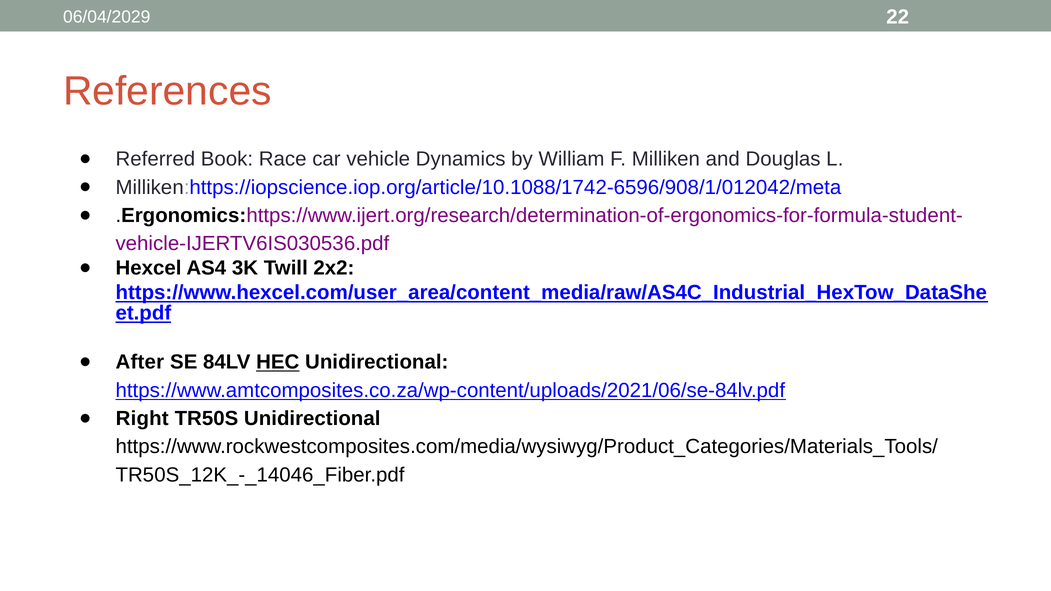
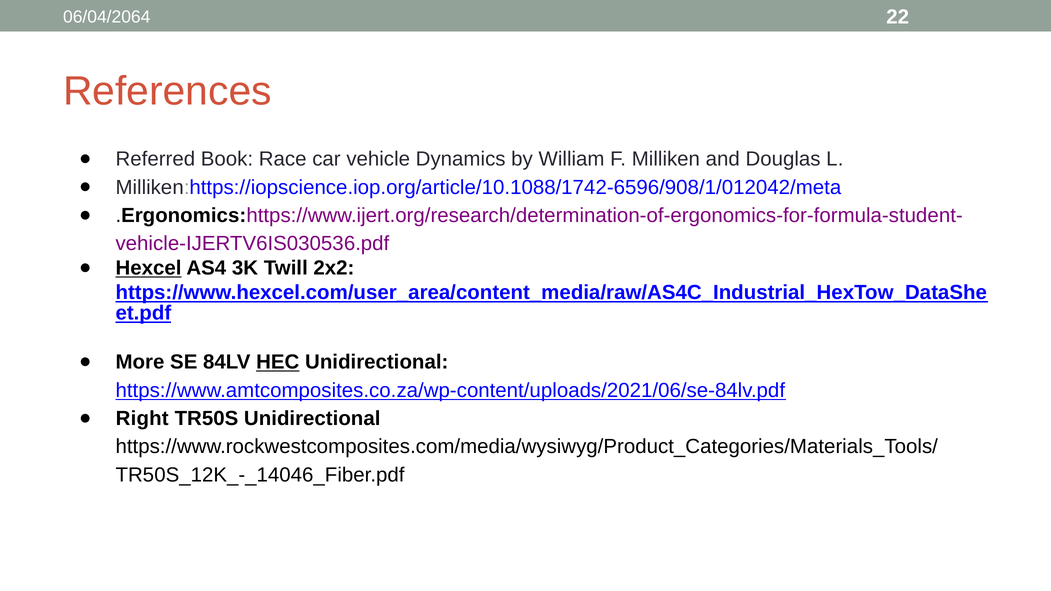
06/04/2029: 06/04/2029 -> 06/04/2064
Hexcel underline: none -> present
After: After -> More
